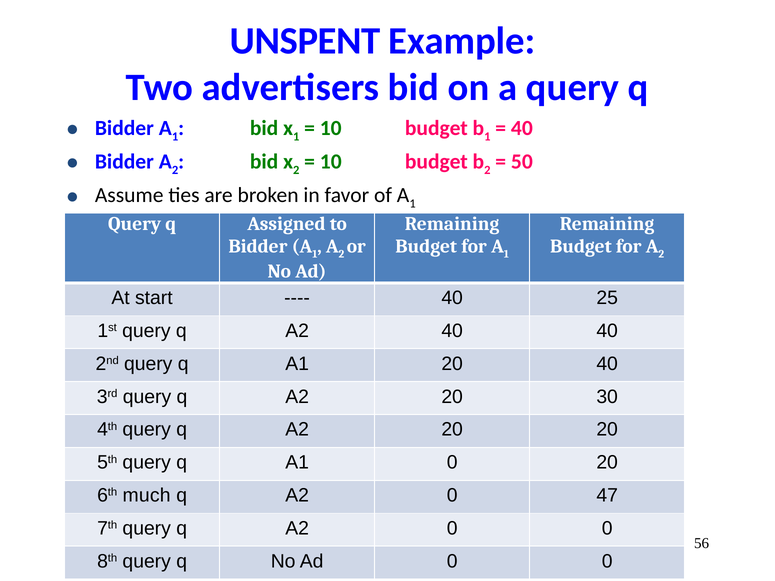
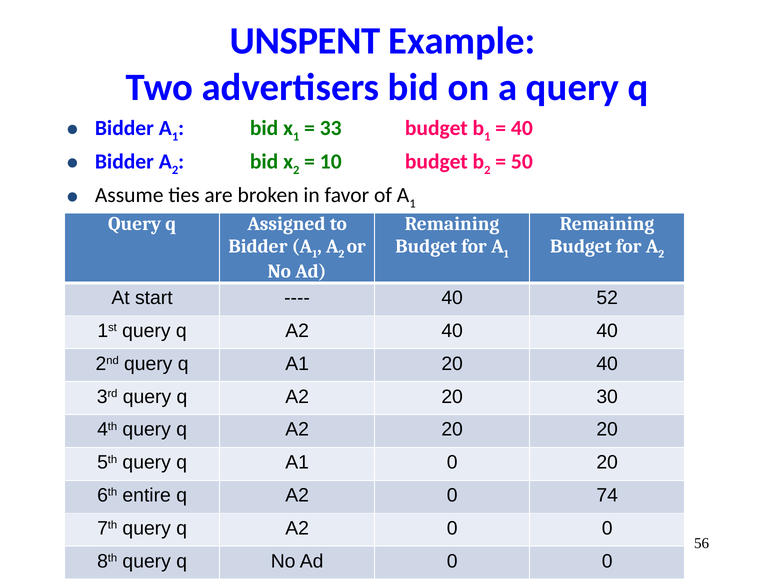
10 at (331, 128): 10 -> 33
25: 25 -> 52
much: much -> entire
47: 47 -> 74
